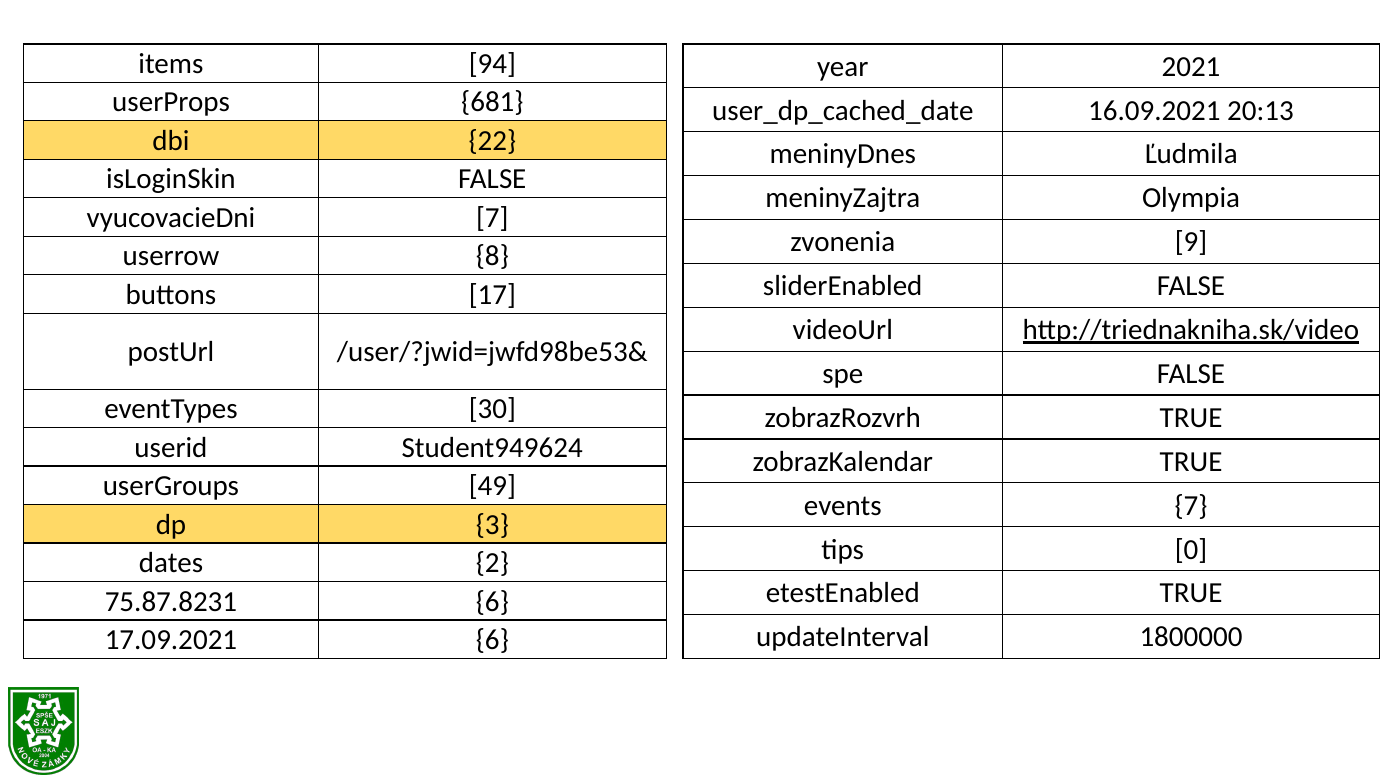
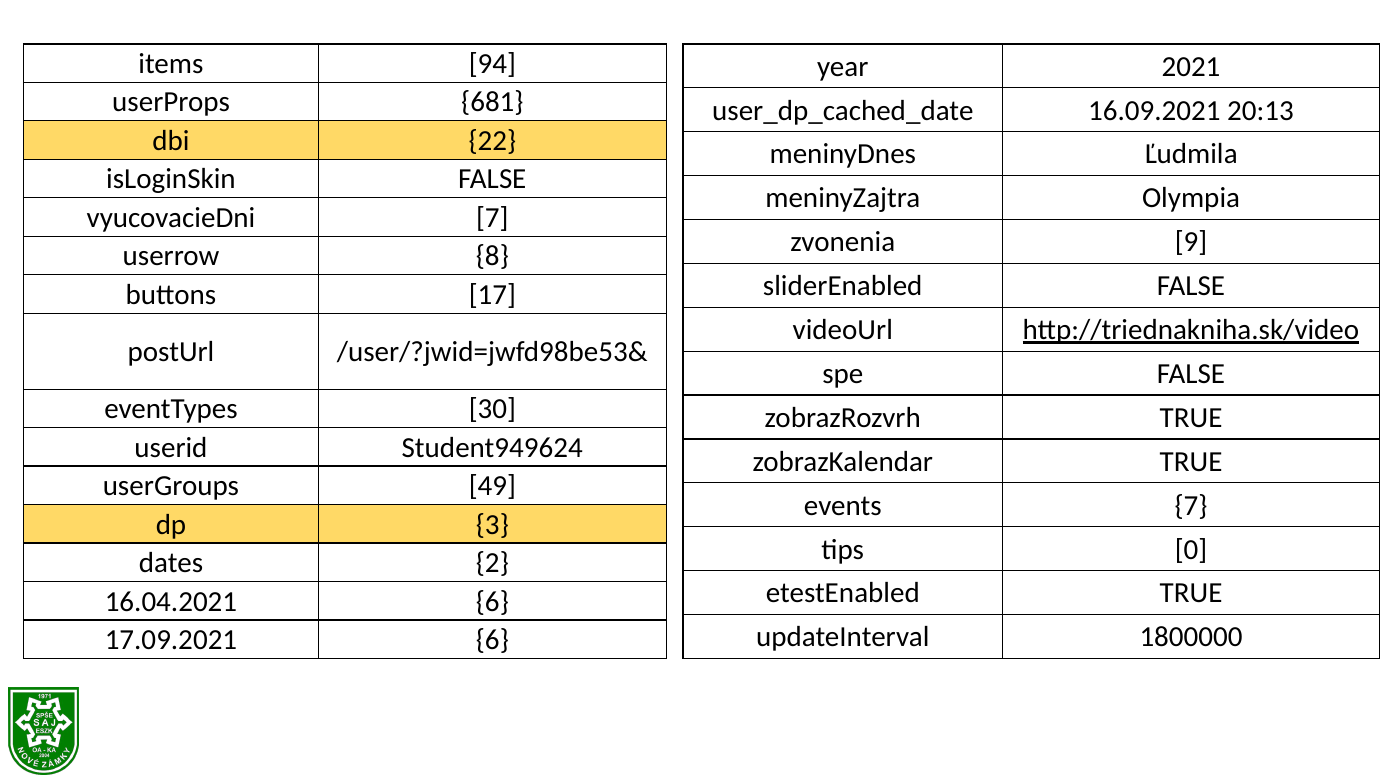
75.87.8231: 75.87.8231 -> 16.04.2021
